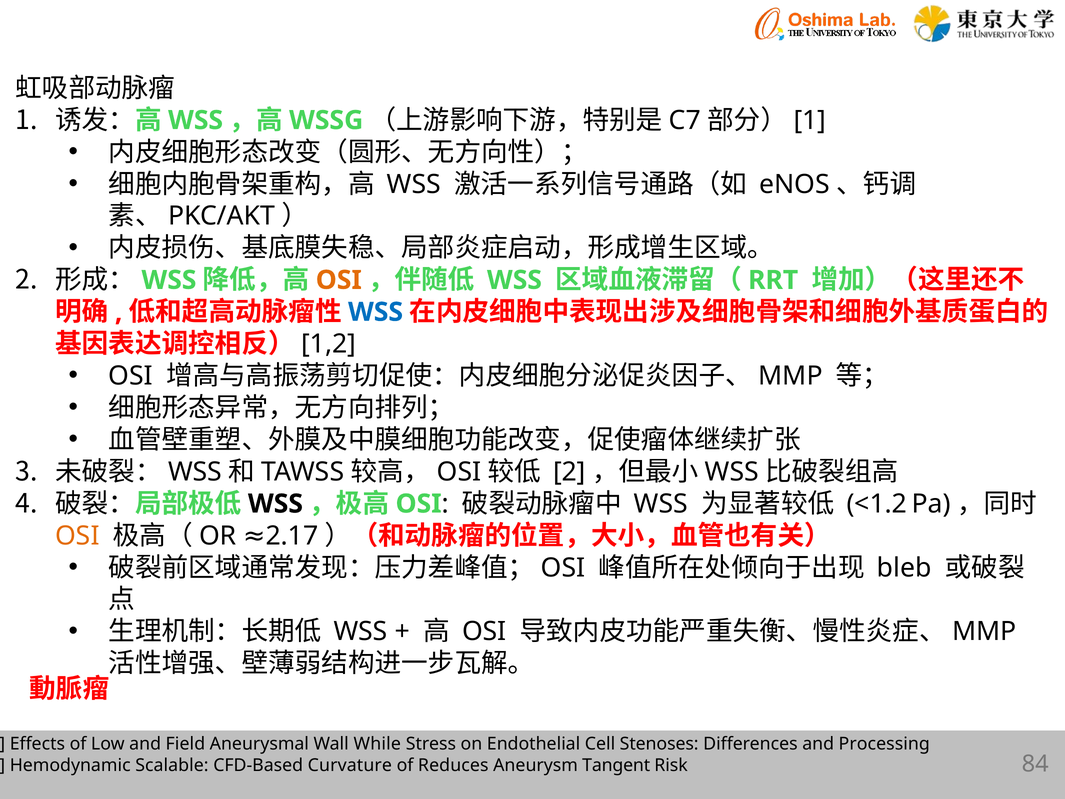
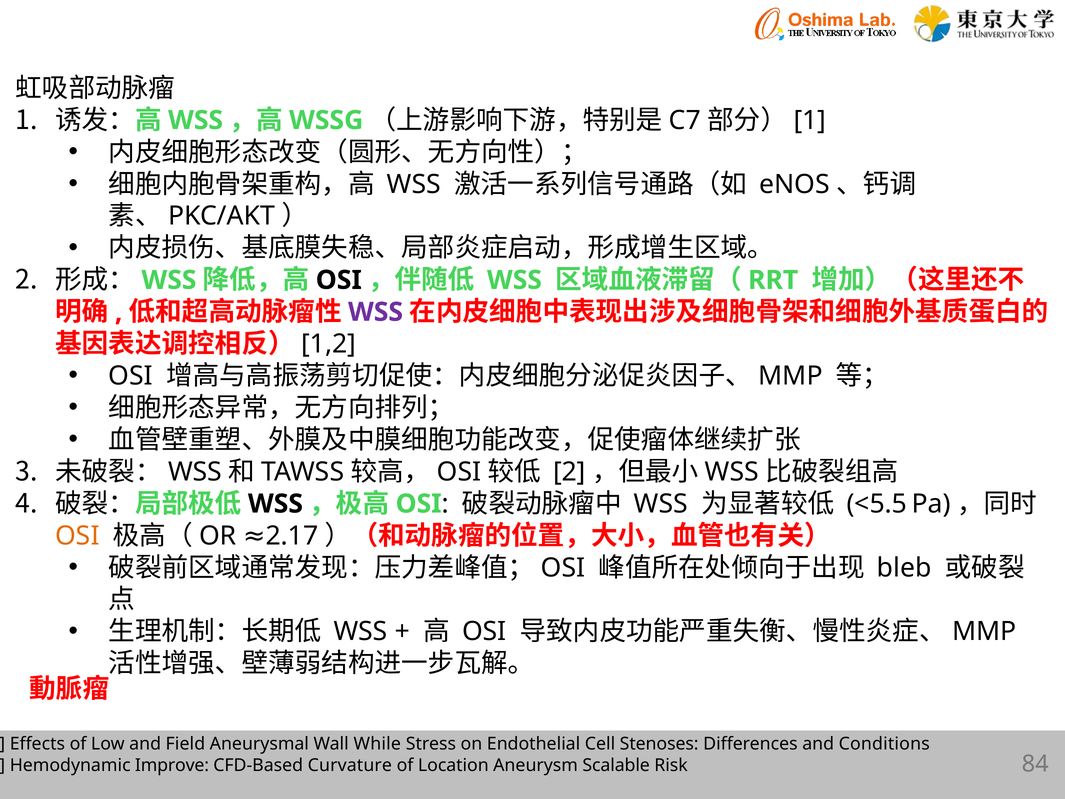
OSI at (339, 280) colour: orange -> black
WSS at (376, 312) colour: blue -> purple
<1.2: <1.2 -> <5.5
Processing: Processing -> Conditions
Scalable: Scalable -> Improve
Reduces: Reduces -> Location
Tangent: Tangent -> Scalable
